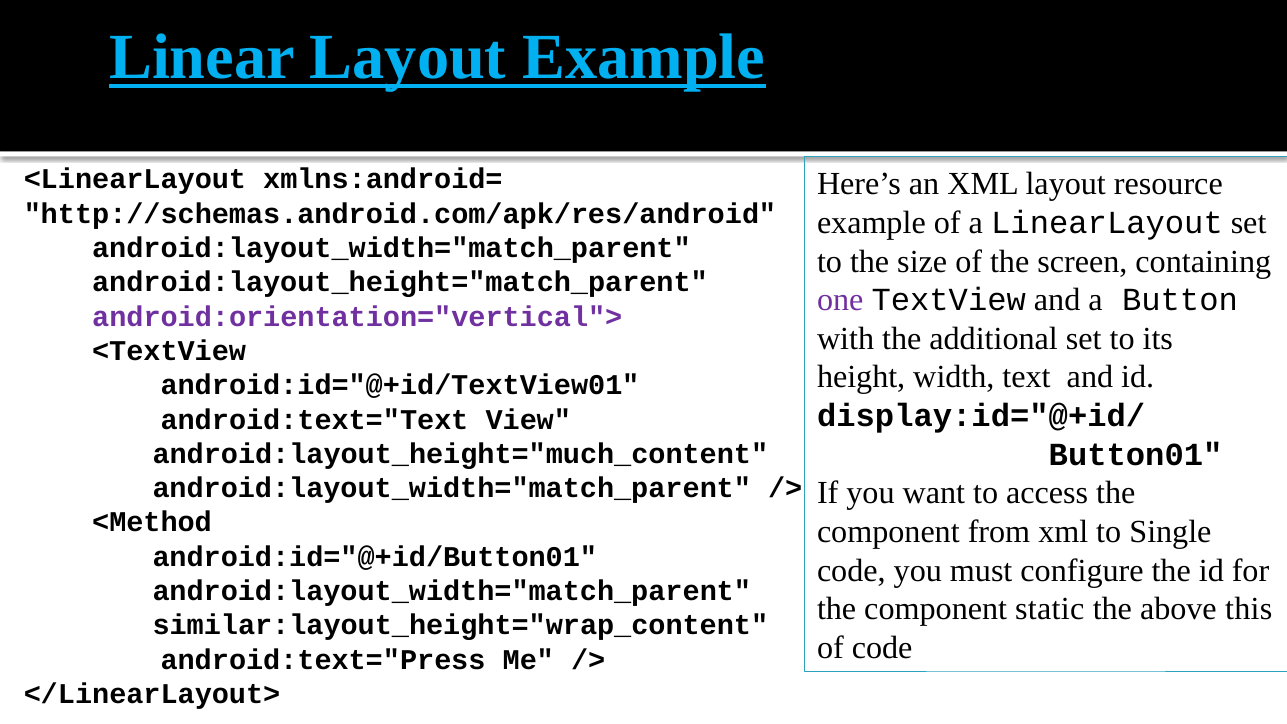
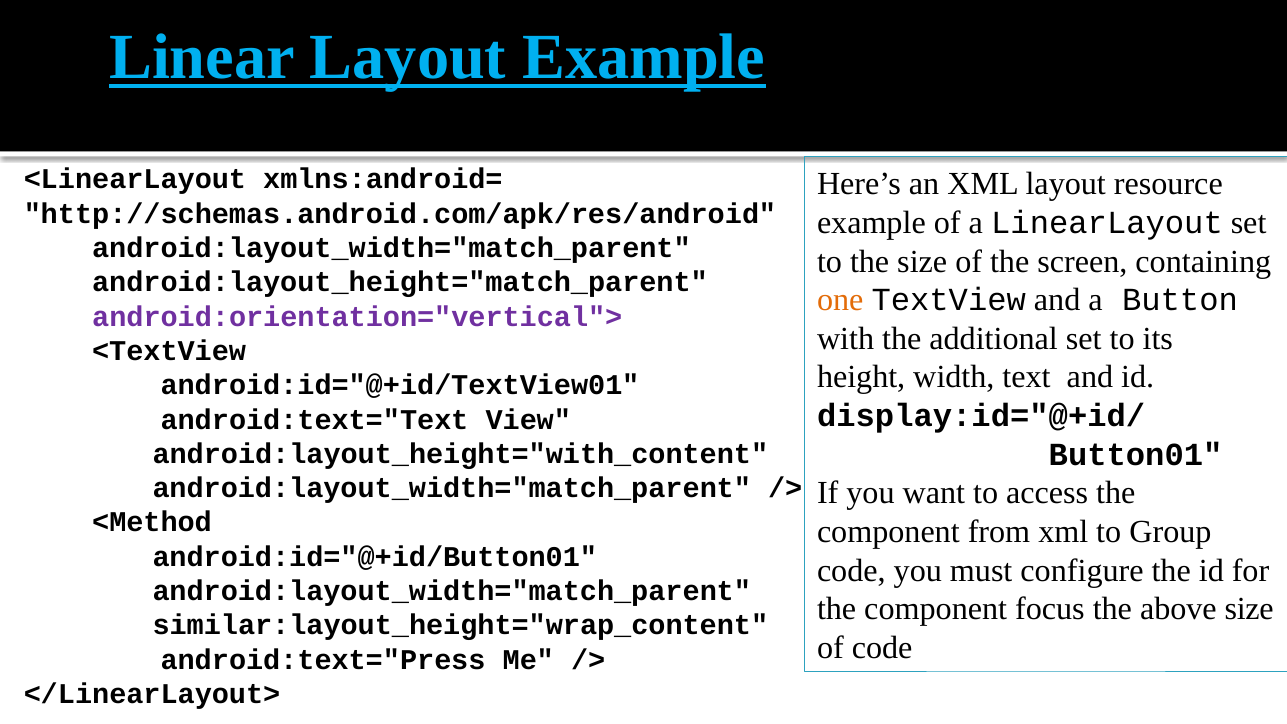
one colour: purple -> orange
android:layout_height="much_content: android:layout_height="much_content -> android:layout_height="with_content
Single: Single -> Group
static: static -> focus
above this: this -> size
